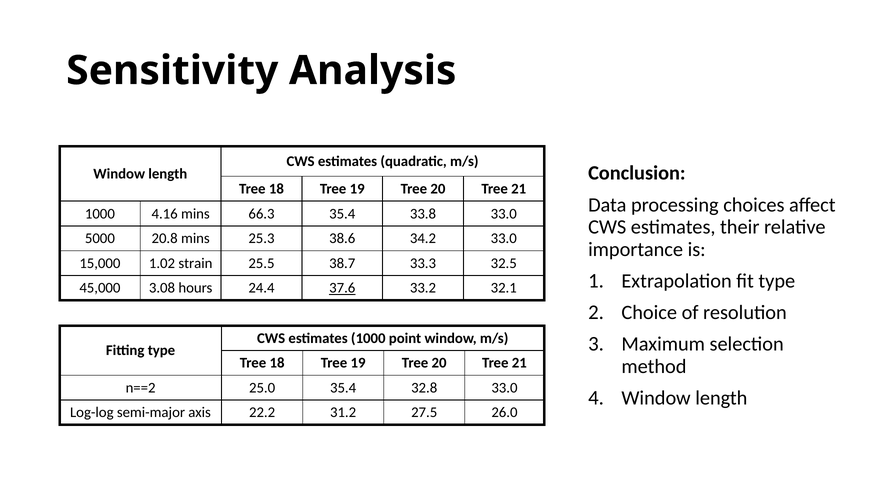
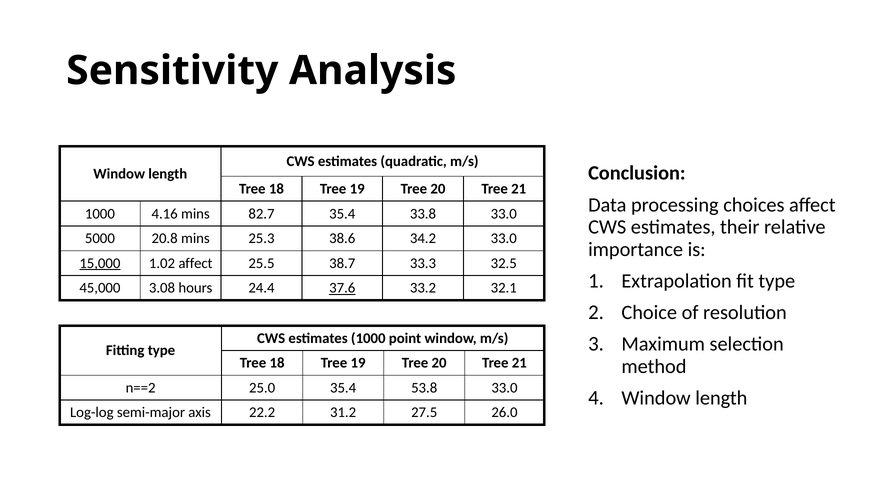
66.3: 66.3 -> 82.7
15,000 underline: none -> present
1.02 strain: strain -> affect
32.8: 32.8 -> 53.8
